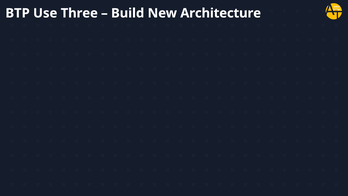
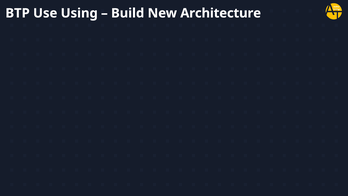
Three: Three -> Using
